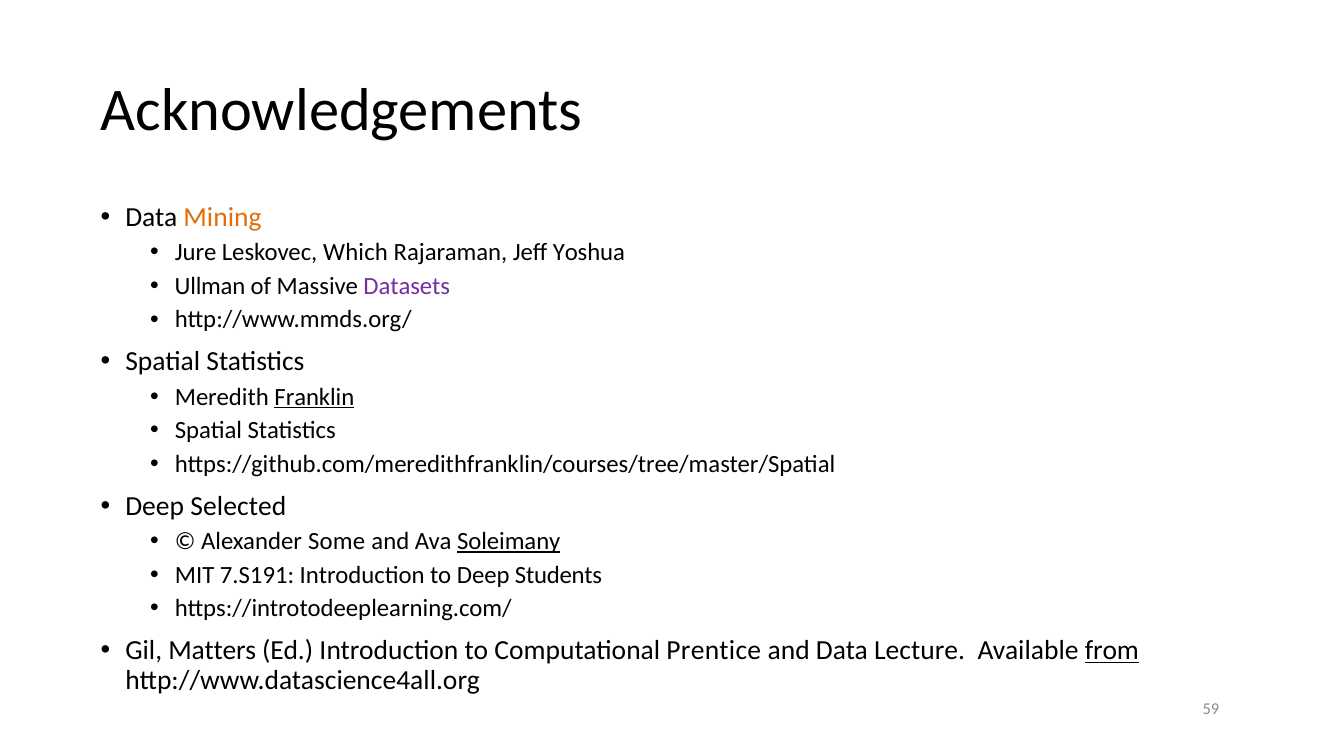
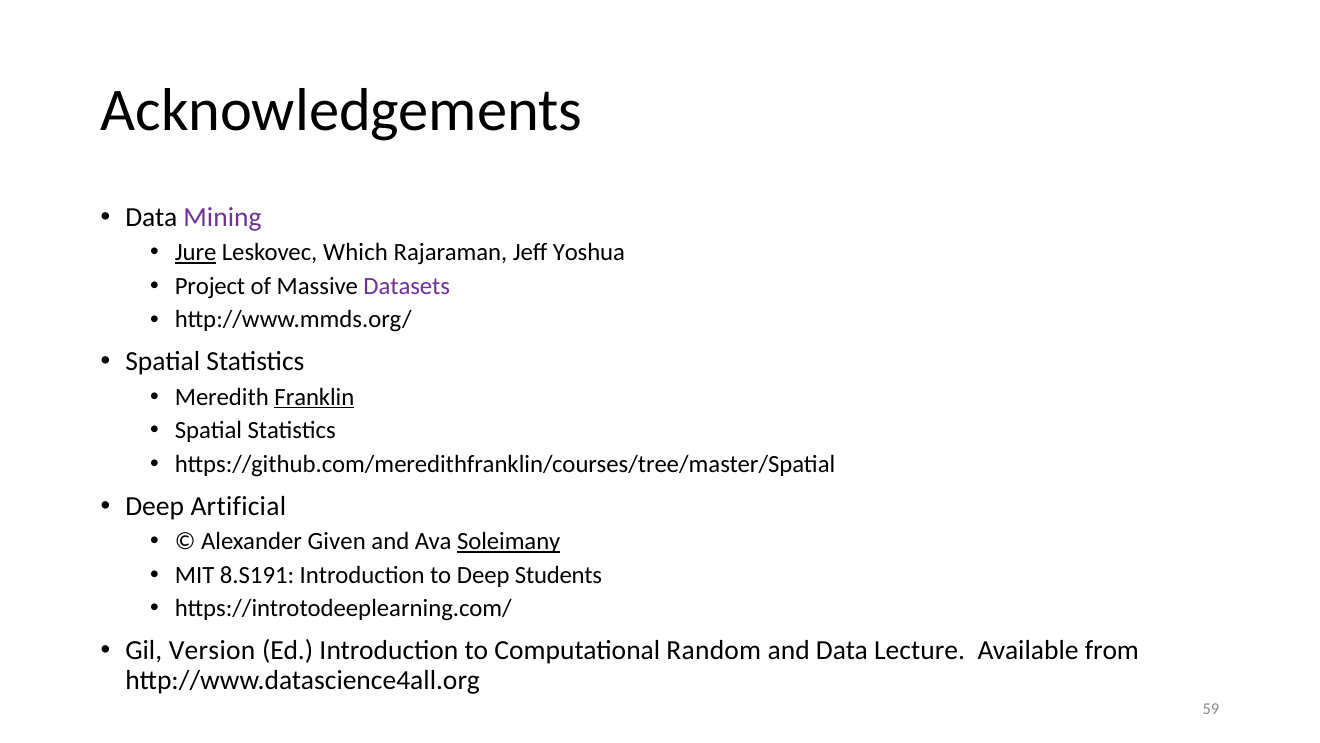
Mining colour: orange -> purple
Jure underline: none -> present
Ullman: Ullman -> Project
Selected: Selected -> Artificial
Some: Some -> Given
7.S191: 7.S191 -> 8.S191
Matters: Matters -> Version
Prentice: Prentice -> Random
from underline: present -> none
